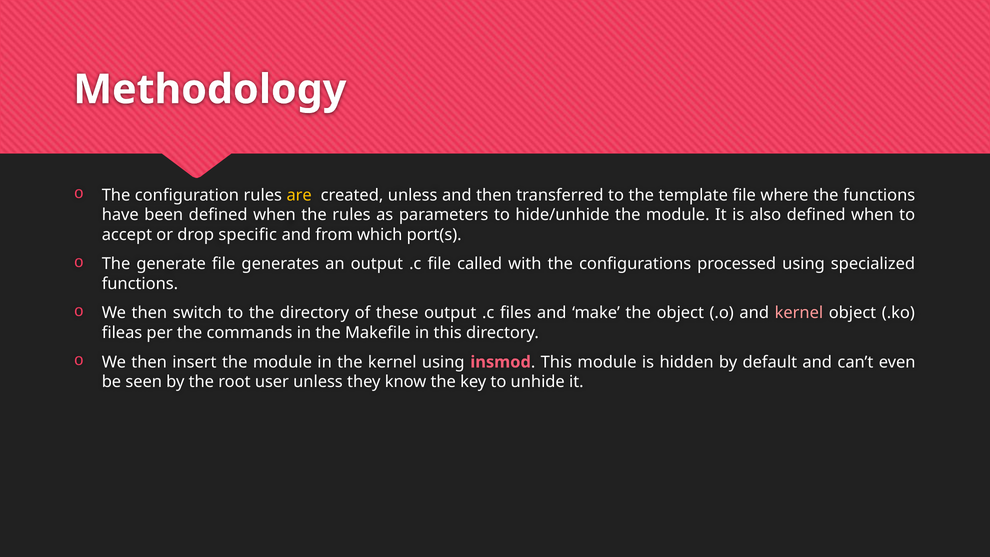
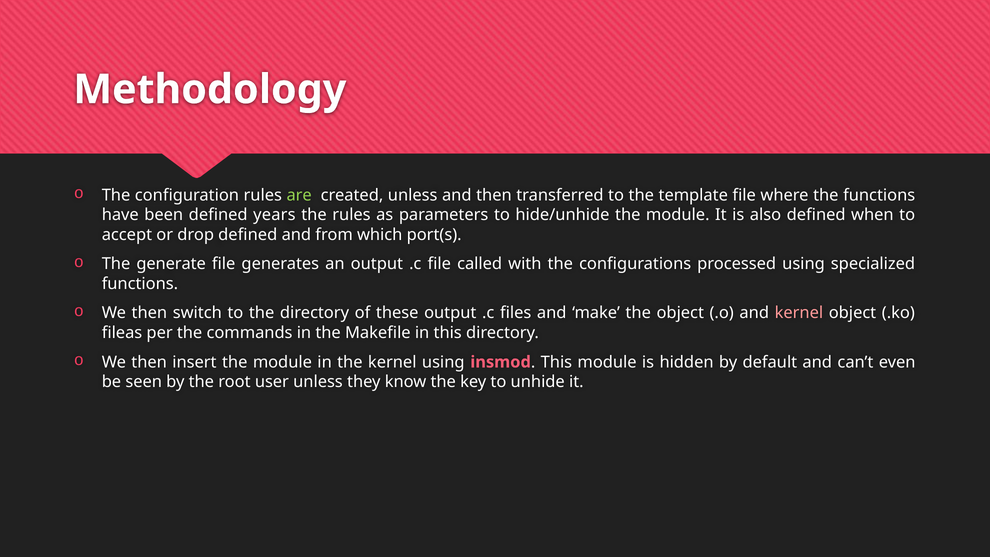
are colour: yellow -> light green
been defined when: when -> years
drop specific: specific -> defined
